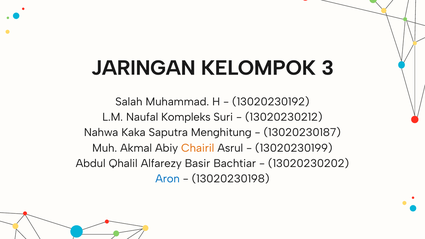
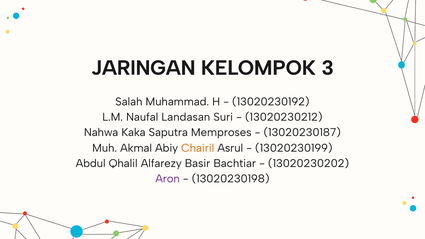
Kompleks: Kompleks -> Landasan
Menghitung: Menghitung -> Memproses
Aron colour: blue -> purple
